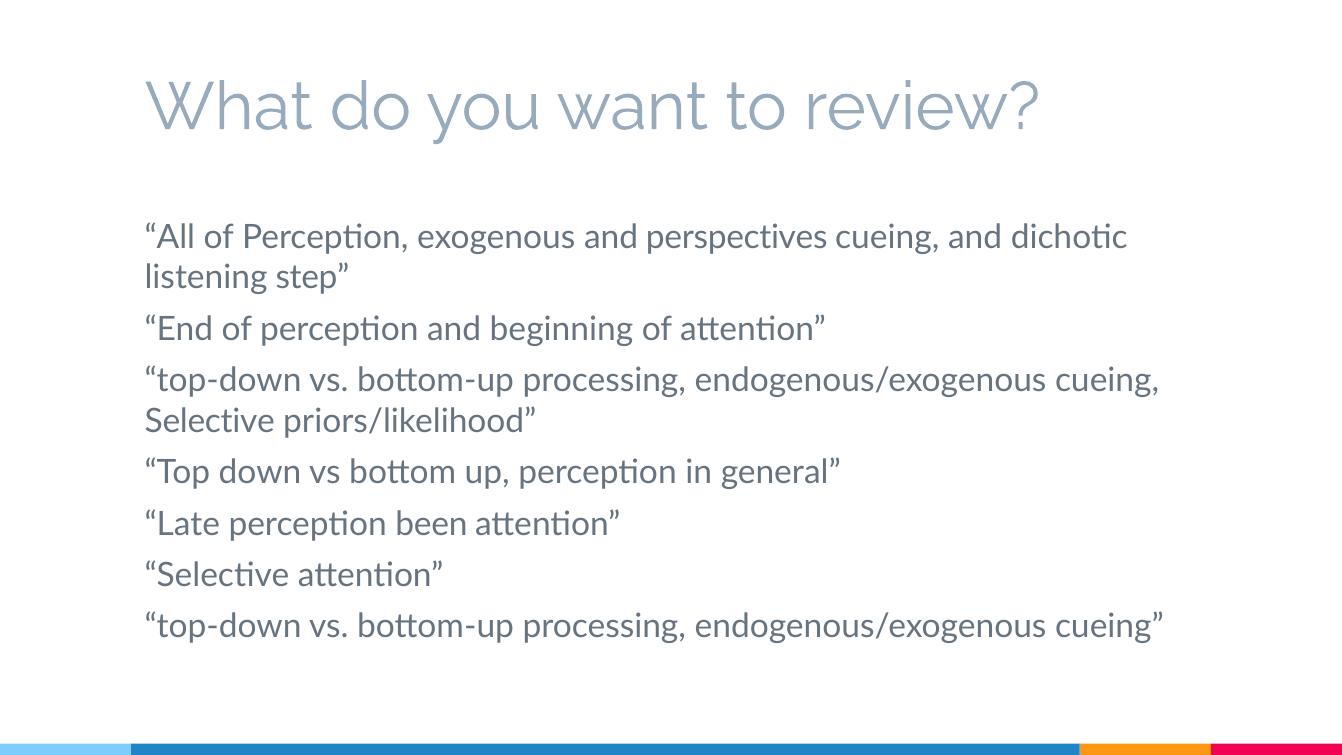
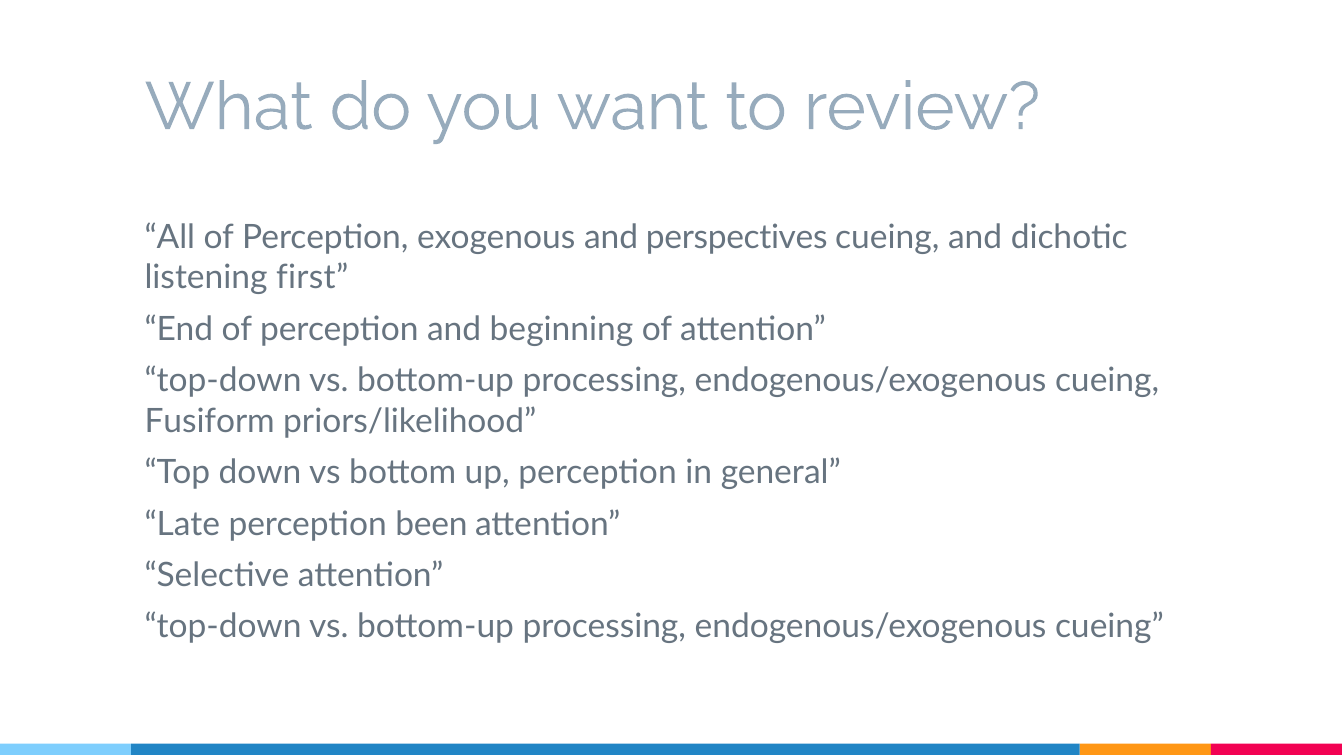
step: step -> first
Selective at (210, 421): Selective -> Fusiform
